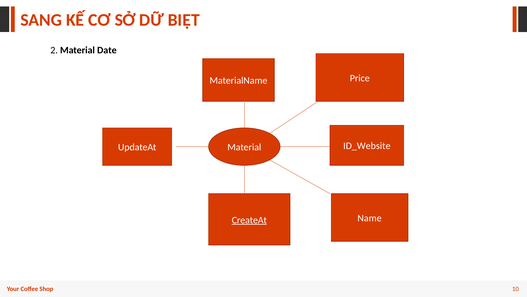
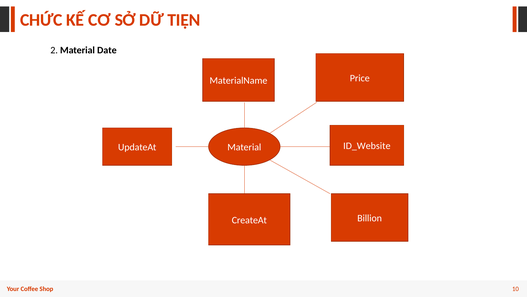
SANG: SANG -> CHỨC
BIỆT: BIỆT -> TIỆN
Name: Name -> Billion
CreateAt underline: present -> none
